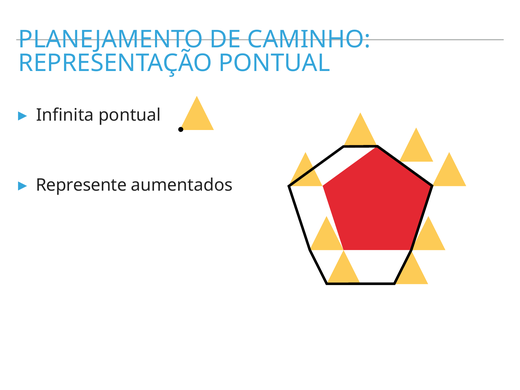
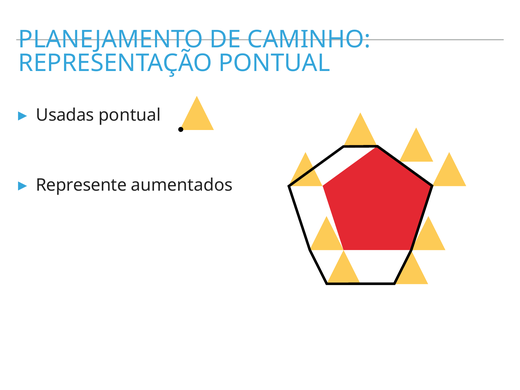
Infinita: Infinita -> Usadas
